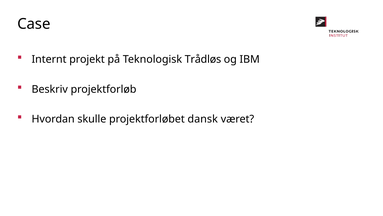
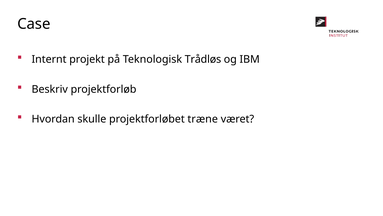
dansk: dansk -> træne
